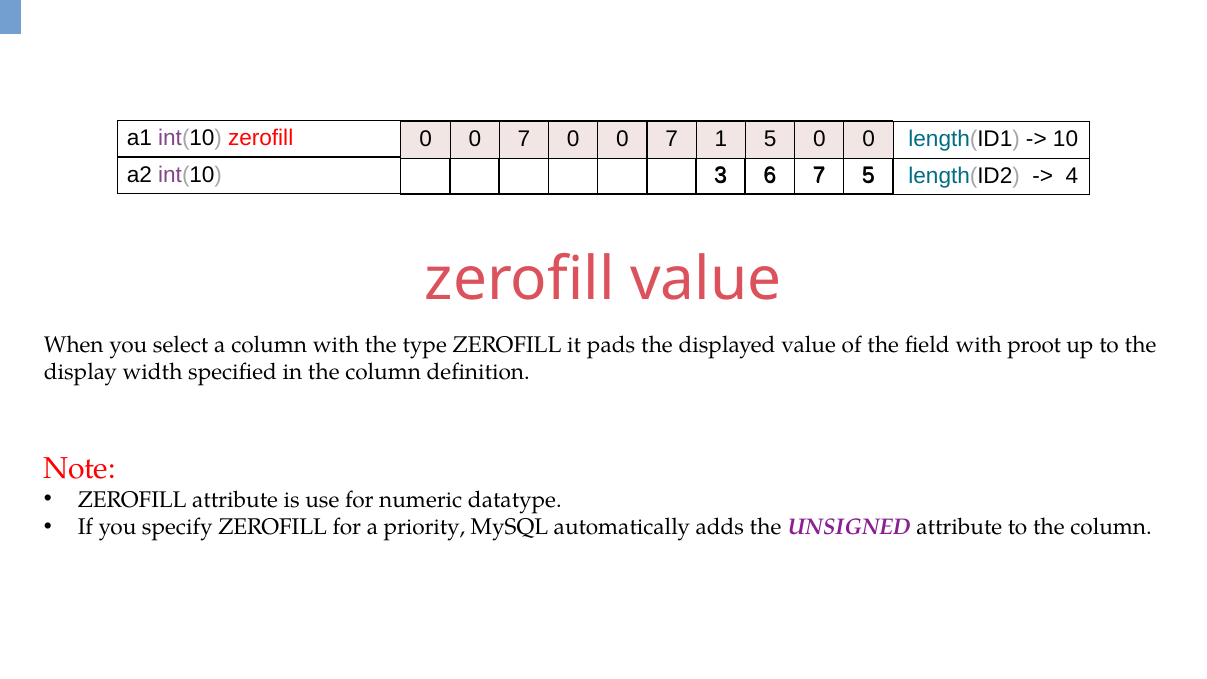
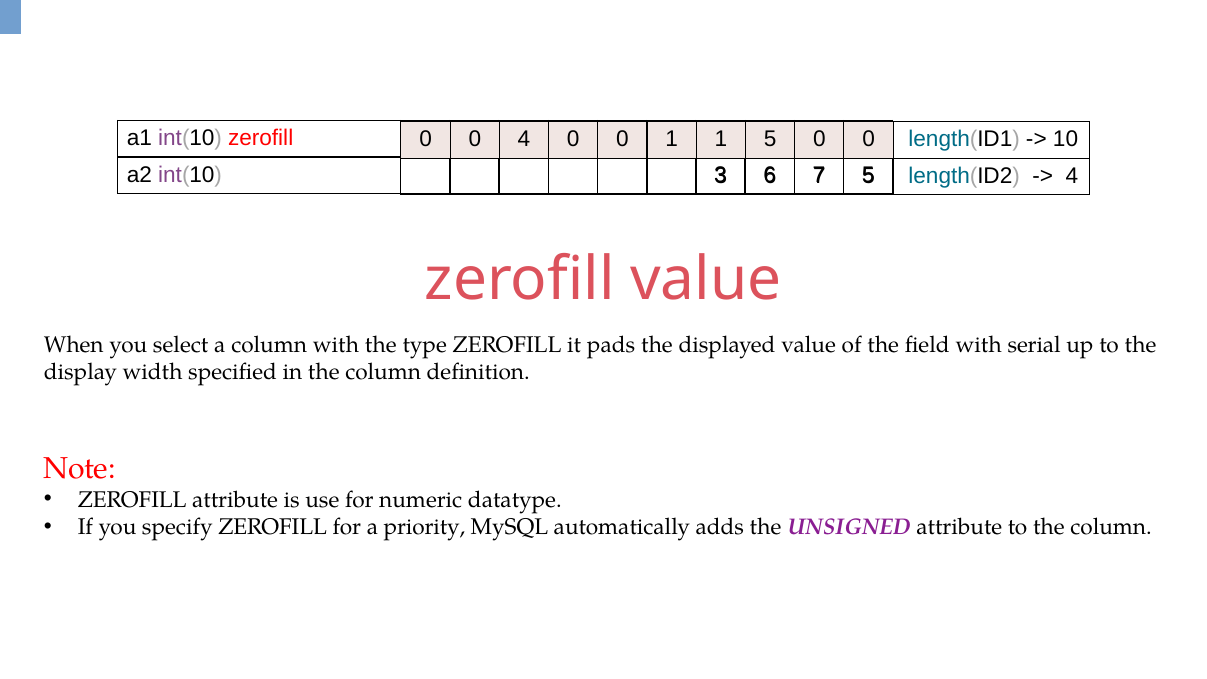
7 at (524, 139): 7 -> 4
7 at (672, 139): 7 -> 1
proot: proot -> serial
